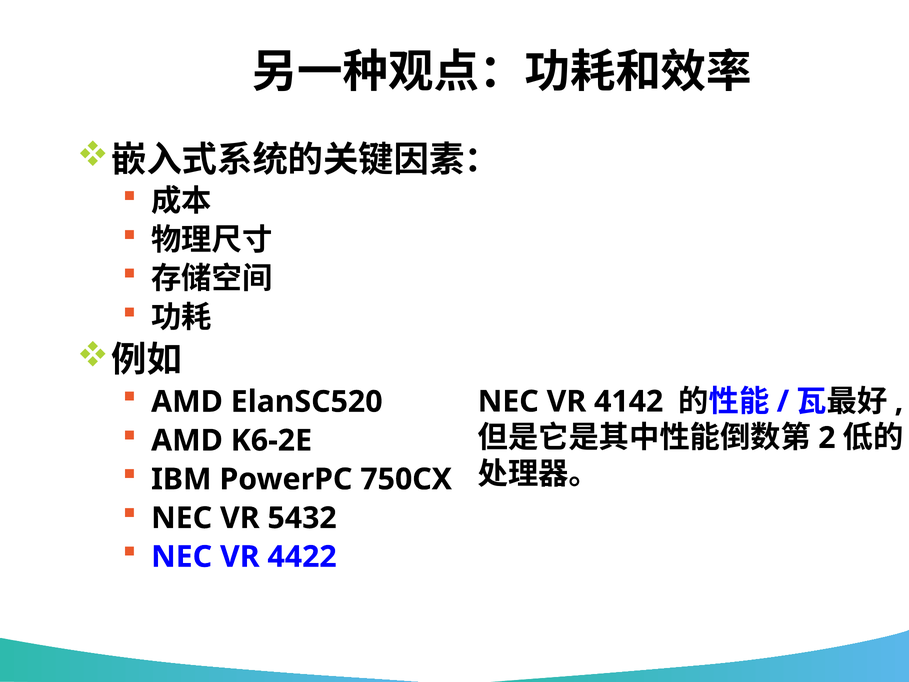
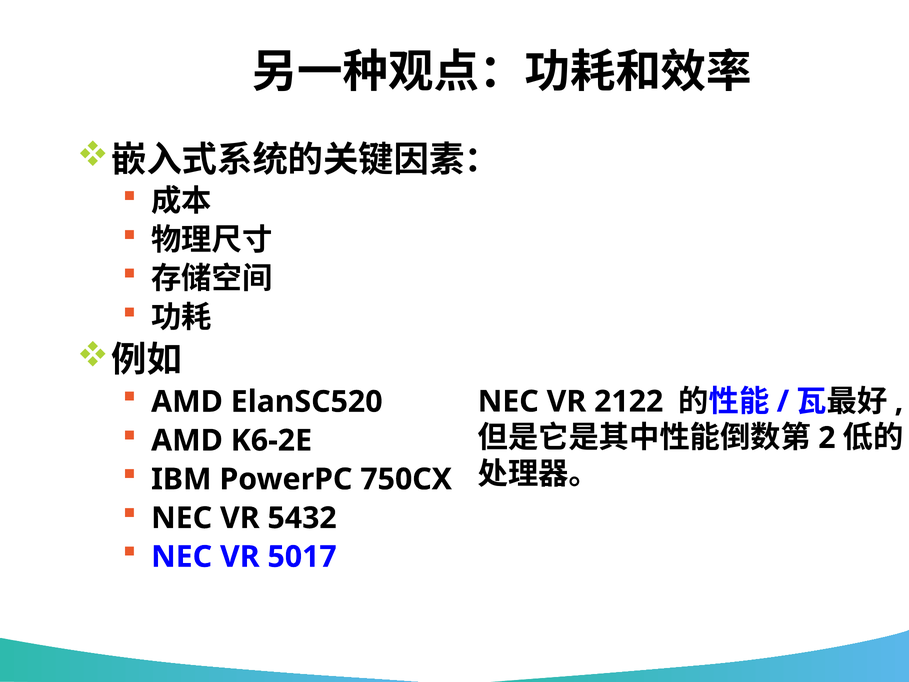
4142: 4142 -> 2122
4422: 4422 -> 5017
